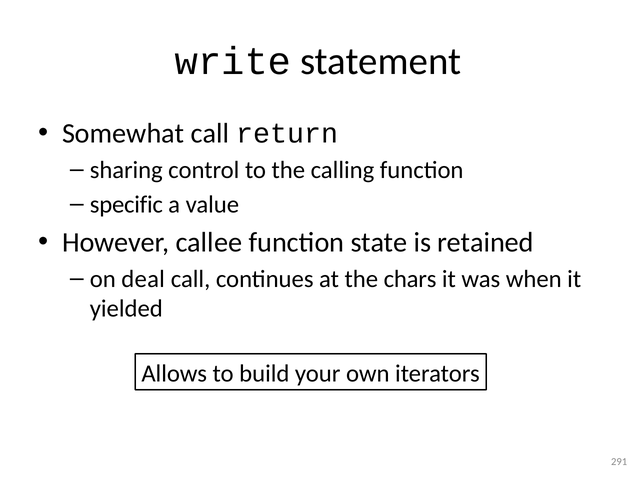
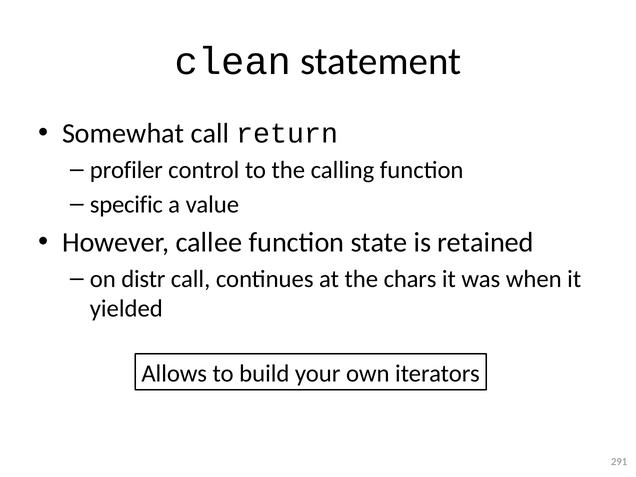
write: write -> clean
sharing: sharing -> profiler
deal: deal -> distr
